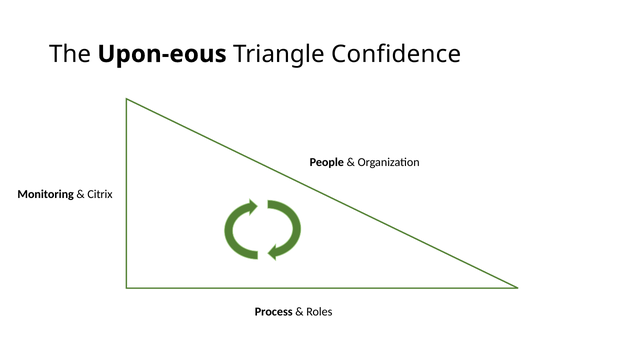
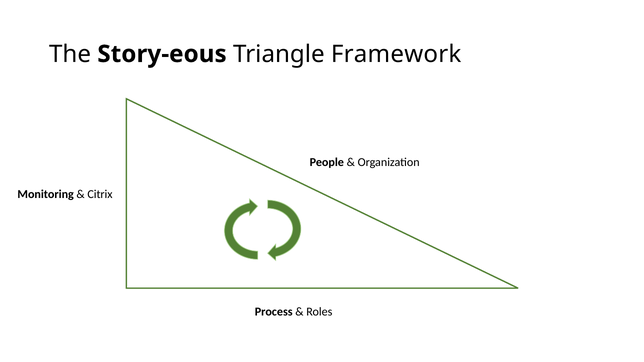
Upon-eous: Upon-eous -> Story-eous
Confidence: Confidence -> Framework
